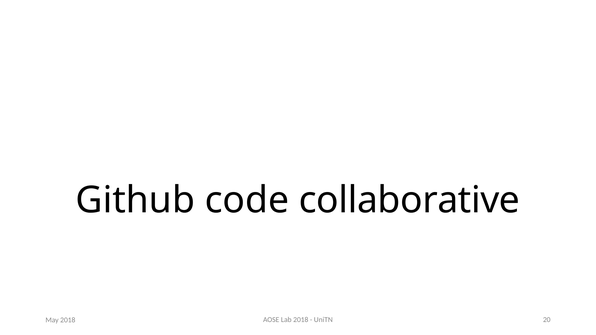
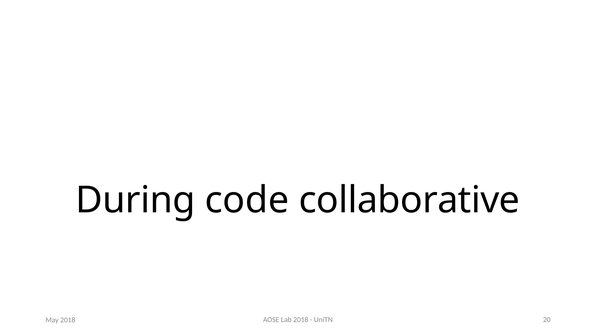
Github: Github -> During
